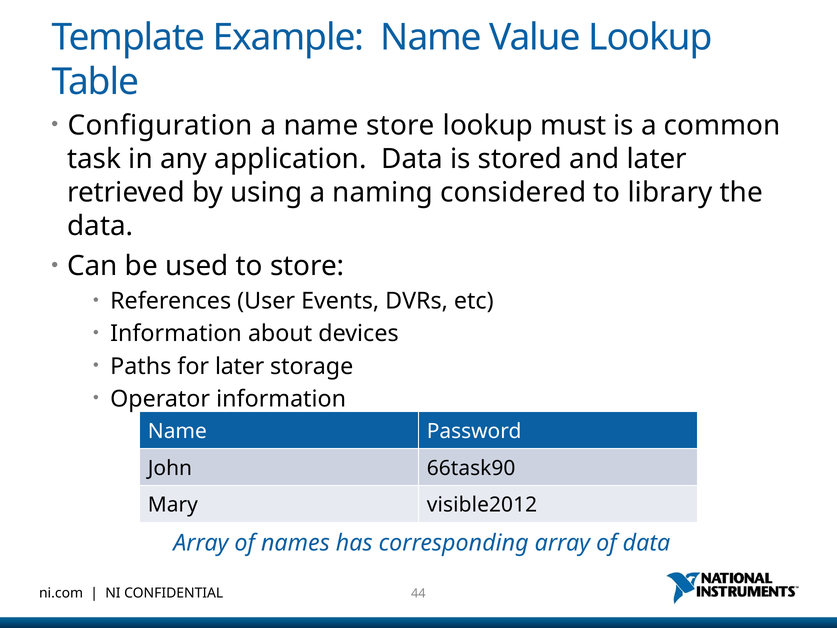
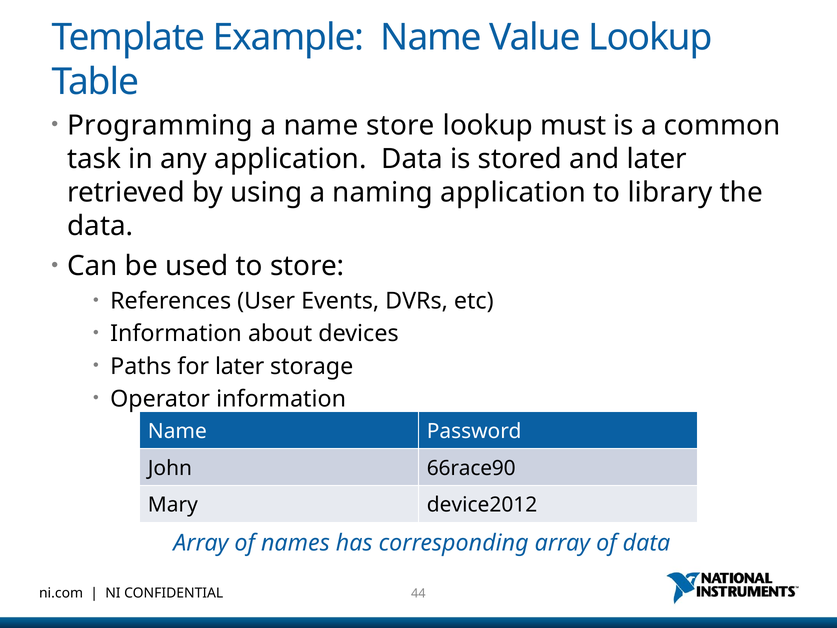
Configuration: Configuration -> Programming
naming considered: considered -> application
66task90: 66task90 -> 66race90
visible2012: visible2012 -> device2012
